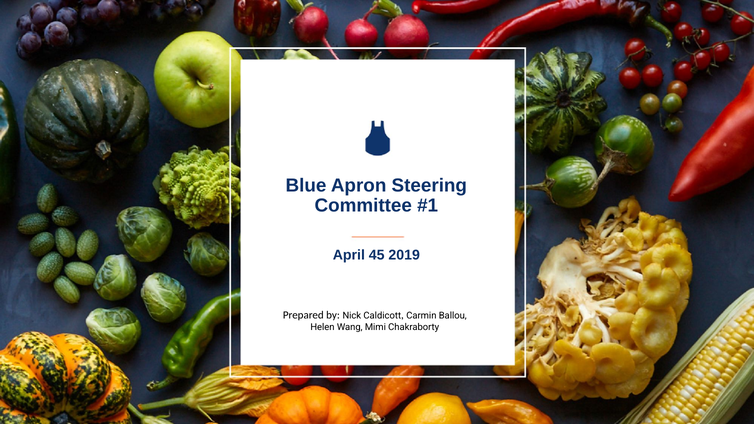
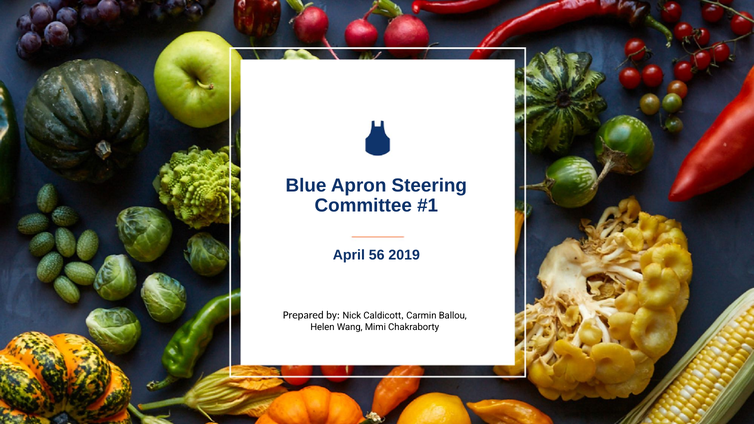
45: 45 -> 56
